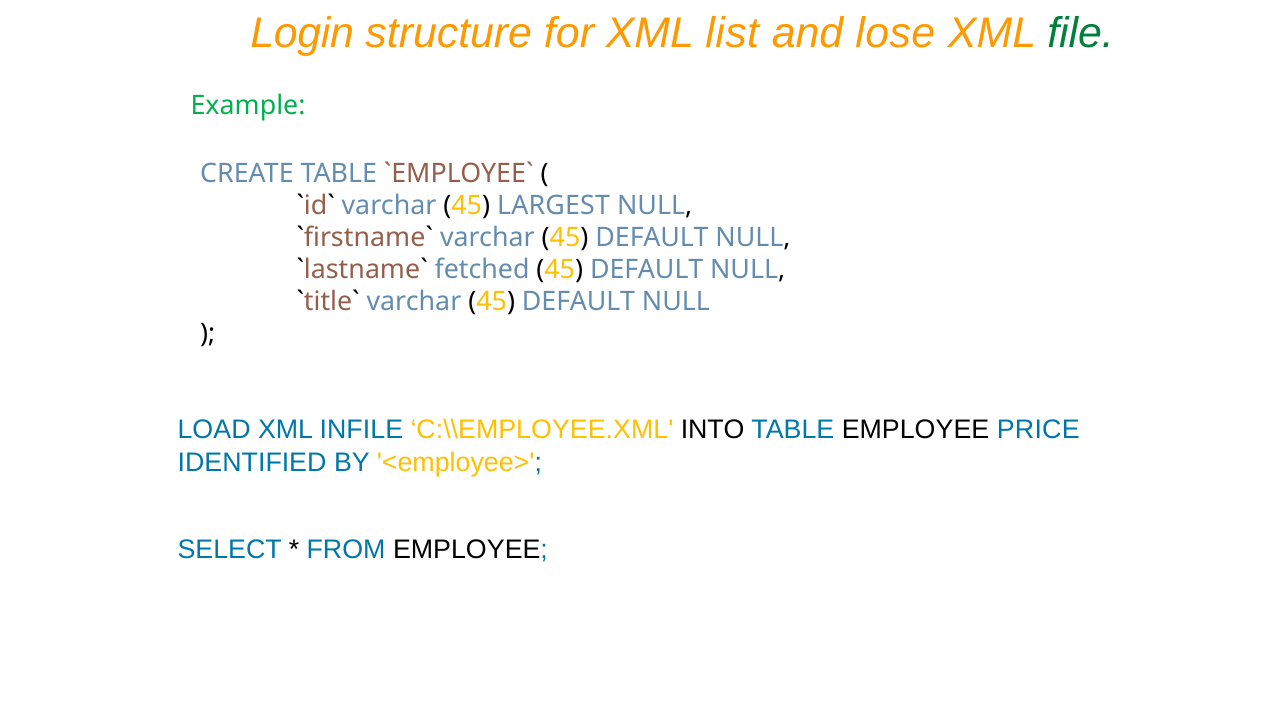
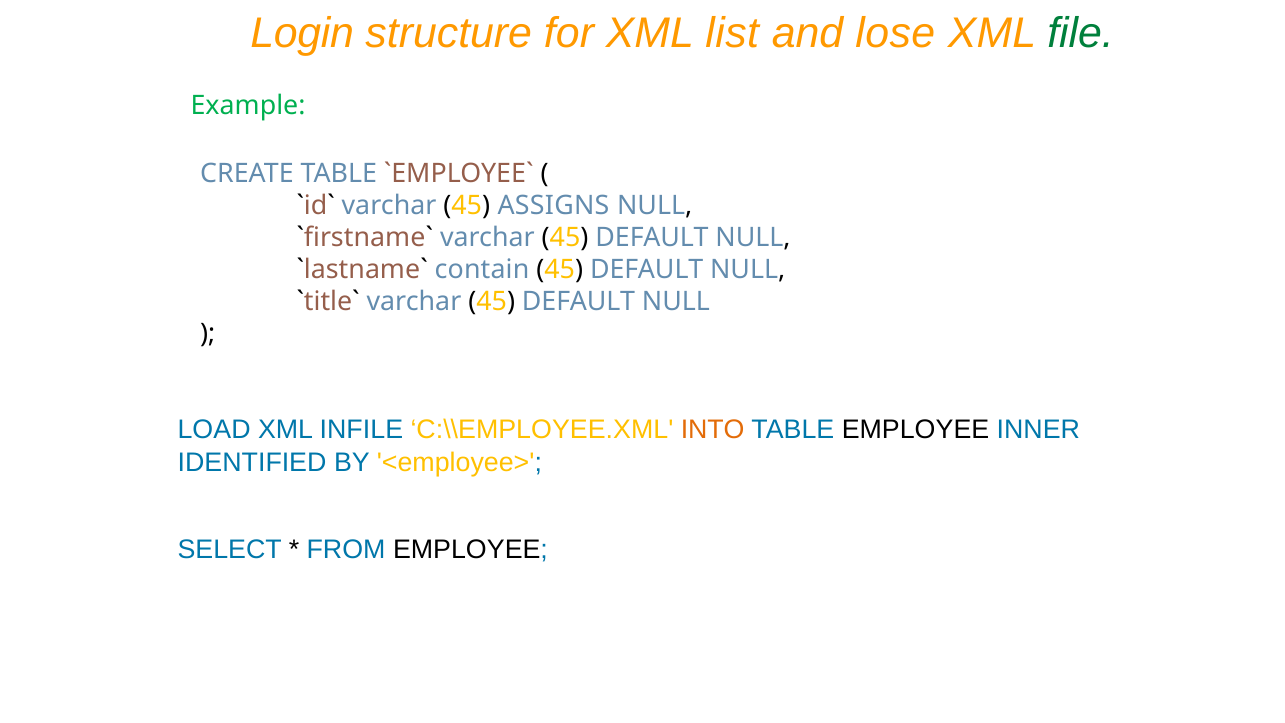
LARGEST: LARGEST -> ASSIGNS
fetched: fetched -> contain
INTO colour: black -> orange
PRICE: PRICE -> INNER
